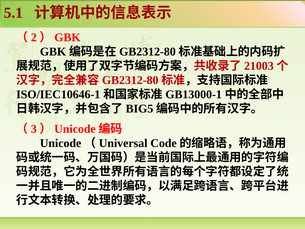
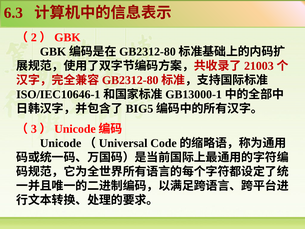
5.1: 5.1 -> 6.3
